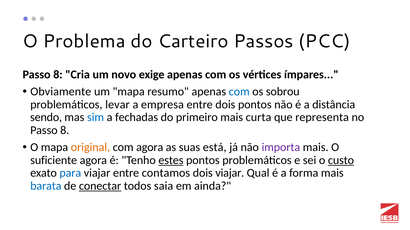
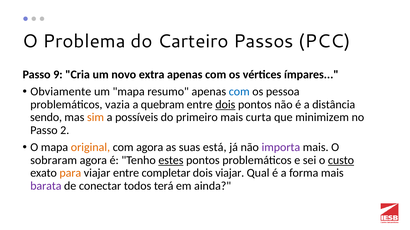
8 at (58, 75): 8 -> 9
exige: exige -> extra
sobrou: sobrou -> pessoa
levar: levar -> vazia
empresa: empresa -> quebram
dois at (225, 105) underline: none -> present
sim colour: blue -> orange
fechadas: fechadas -> possíveis
representa: representa -> minimizem
8 at (65, 131): 8 -> 2
suficiente: suficiente -> sobraram
para colour: blue -> orange
contamos: contamos -> completar
barata colour: blue -> purple
conectar underline: present -> none
saia: saia -> terá
